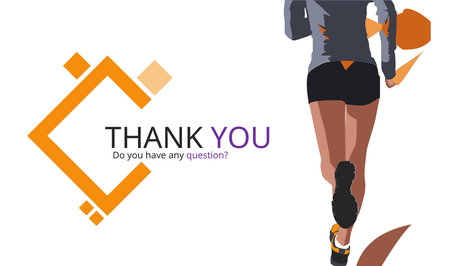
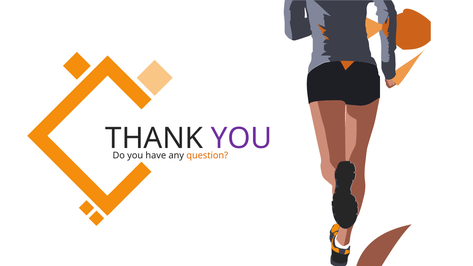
question colour: purple -> orange
